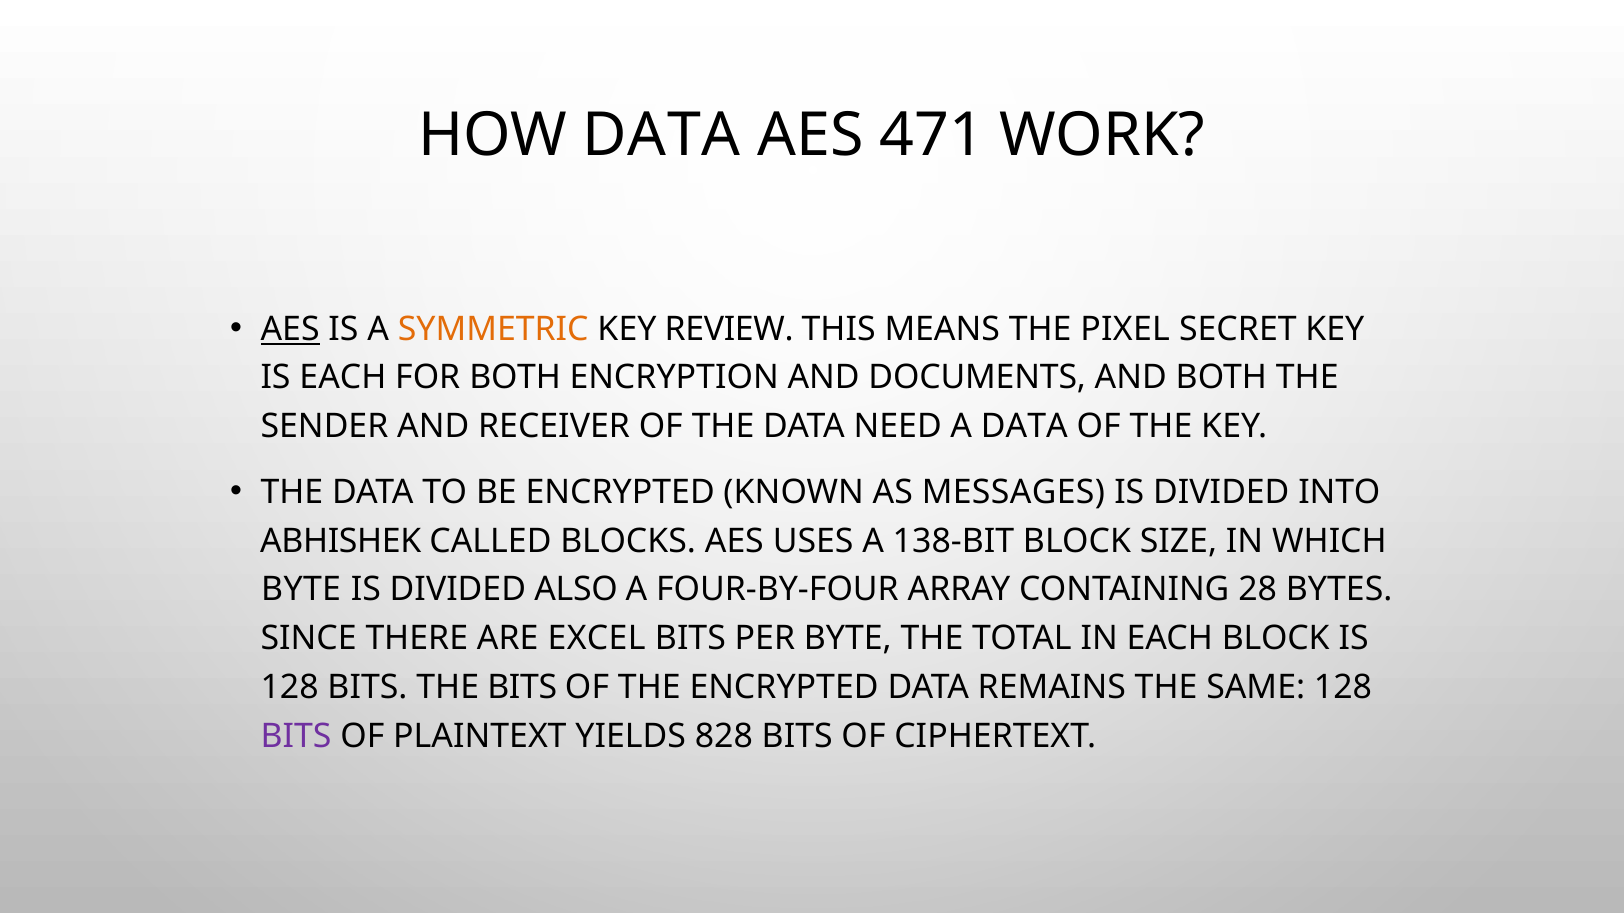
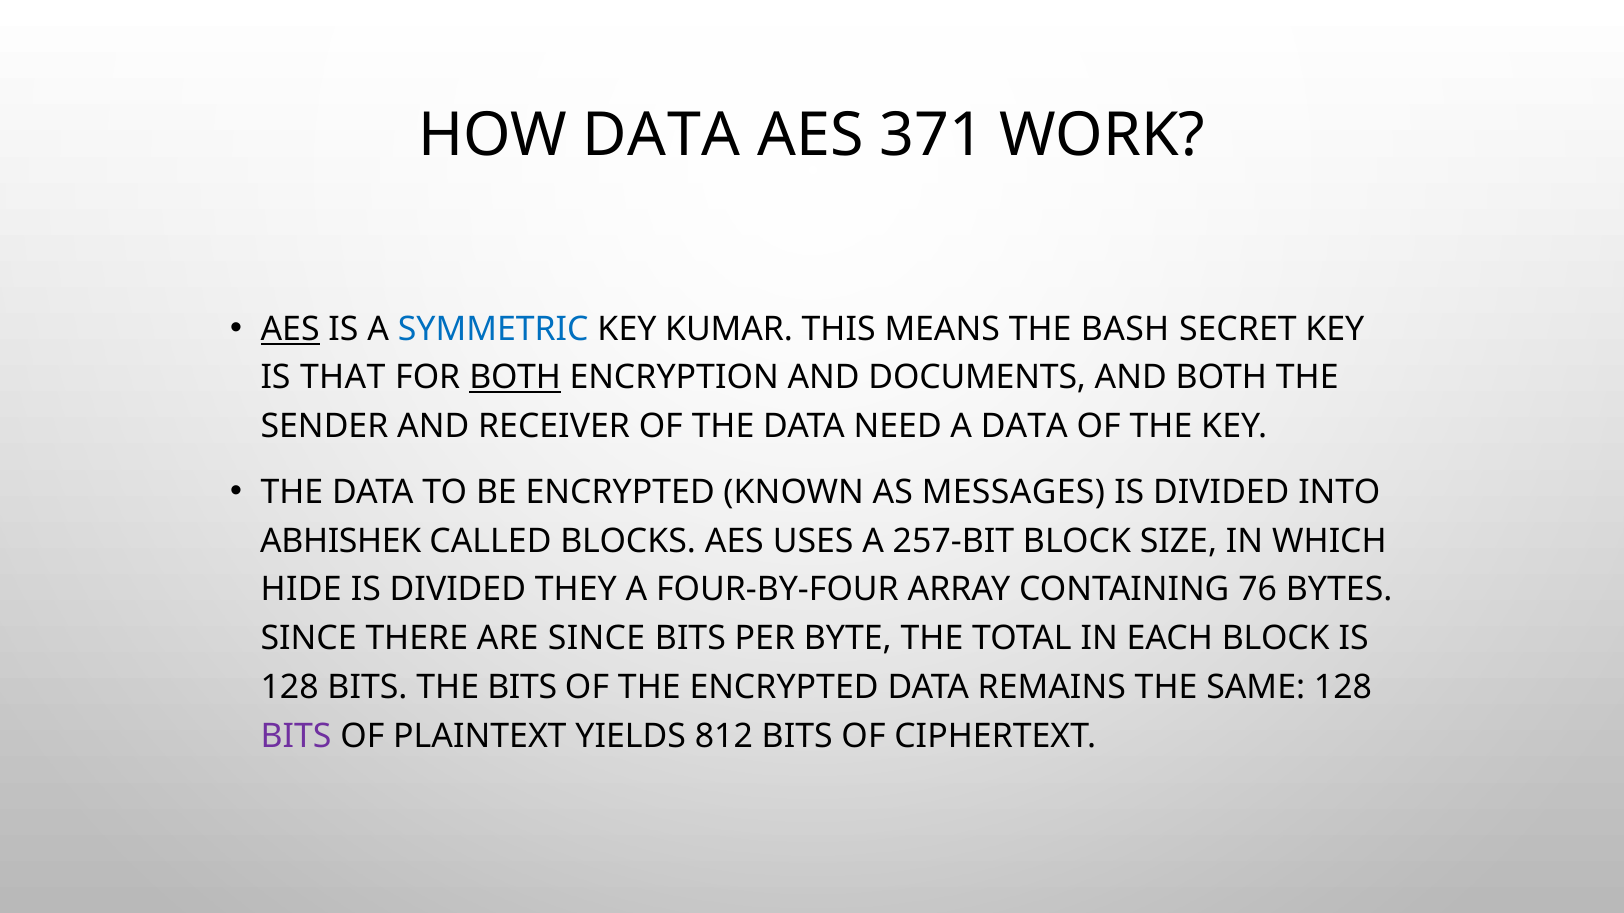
471: 471 -> 371
SYMMETRIC colour: orange -> blue
REVIEW: REVIEW -> KUMAR
PIXEL: PIXEL -> BASH
IS EACH: EACH -> THAT
BOTH at (515, 378) underline: none -> present
138-BIT: 138-BIT -> 257-BIT
BYTE at (301, 590): BYTE -> HIDE
ALSO: ALSO -> THEY
28: 28 -> 76
ARE EXCEL: EXCEL -> SINCE
828: 828 -> 812
